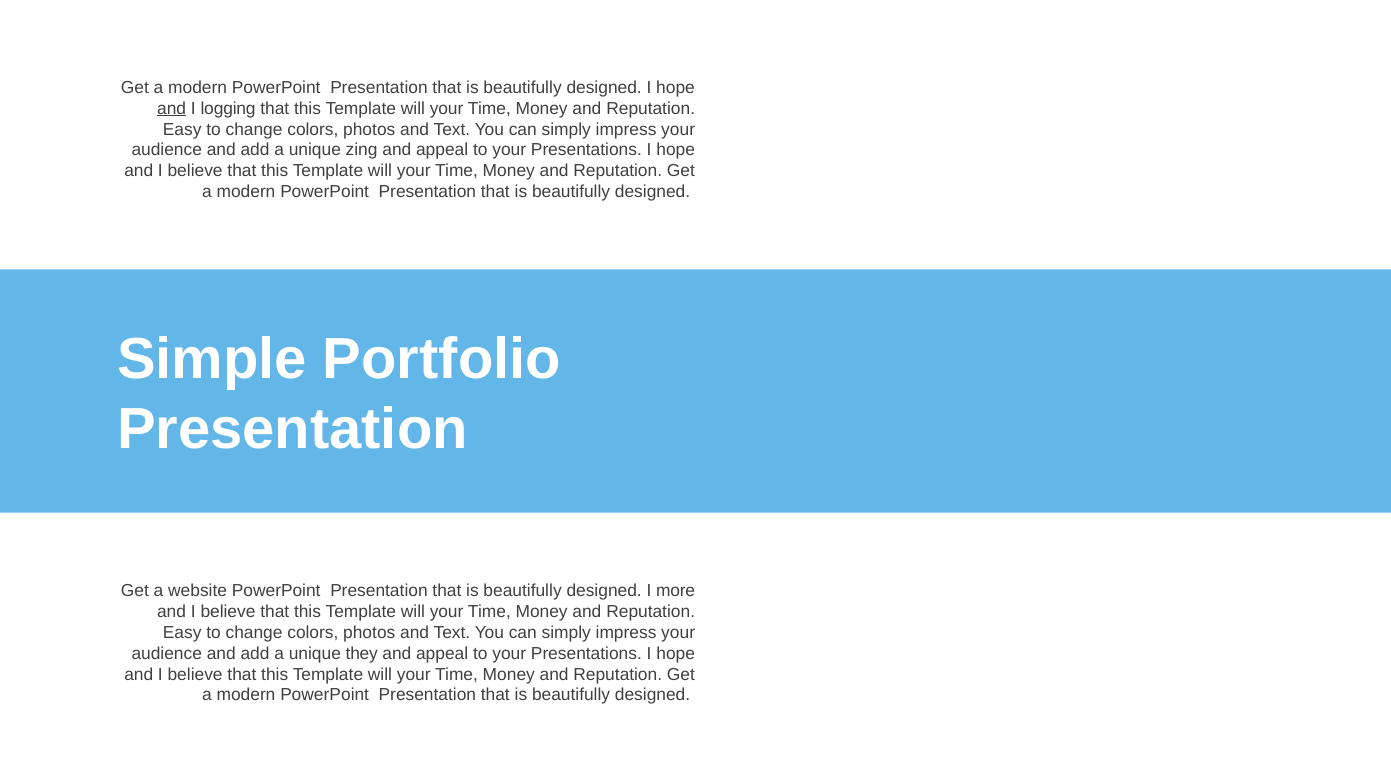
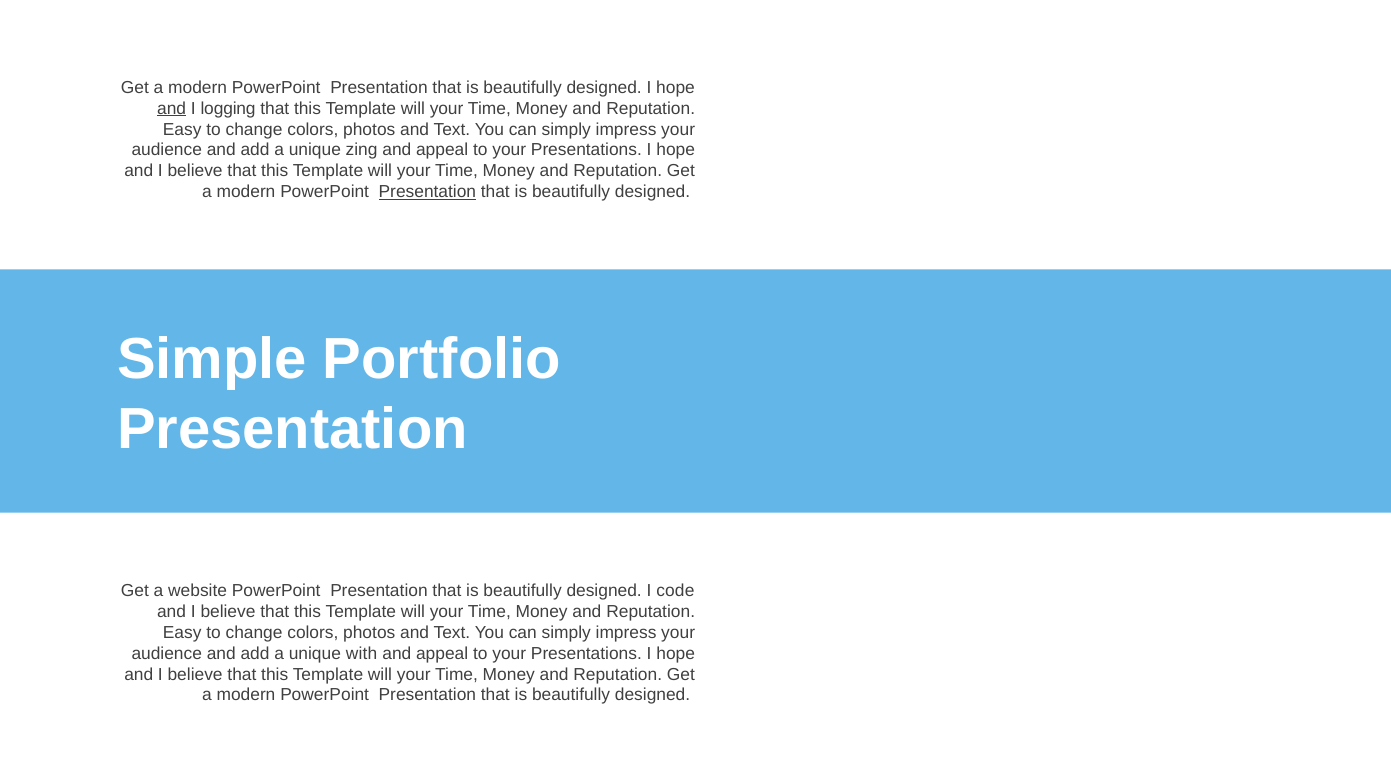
Presentation at (427, 192) underline: none -> present
more: more -> code
they: they -> with
